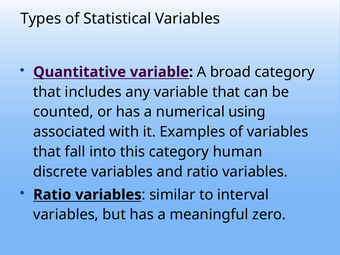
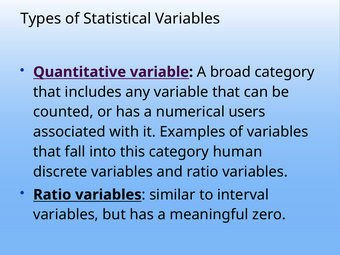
using: using -> users
